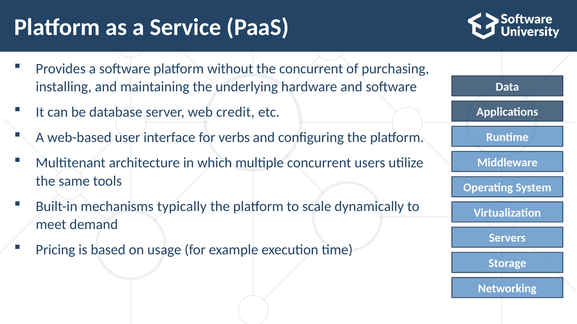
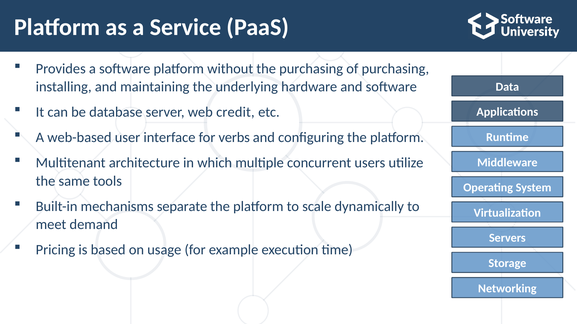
the concurrent: concurrent -> purchasing
typically: typically -> separate
